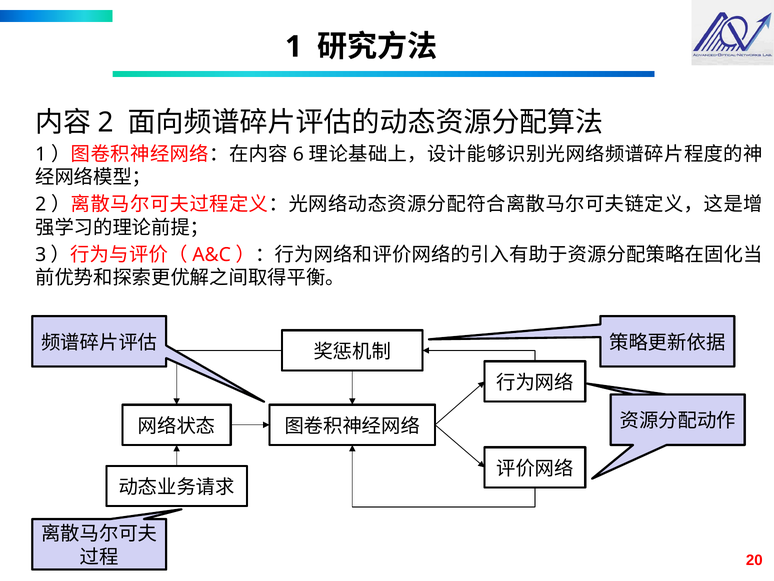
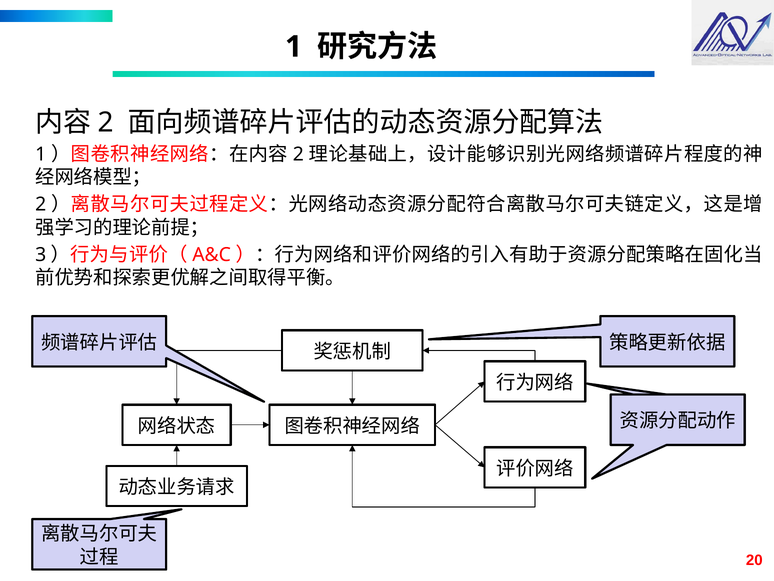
6 at (298, 154): 6 -> 2
